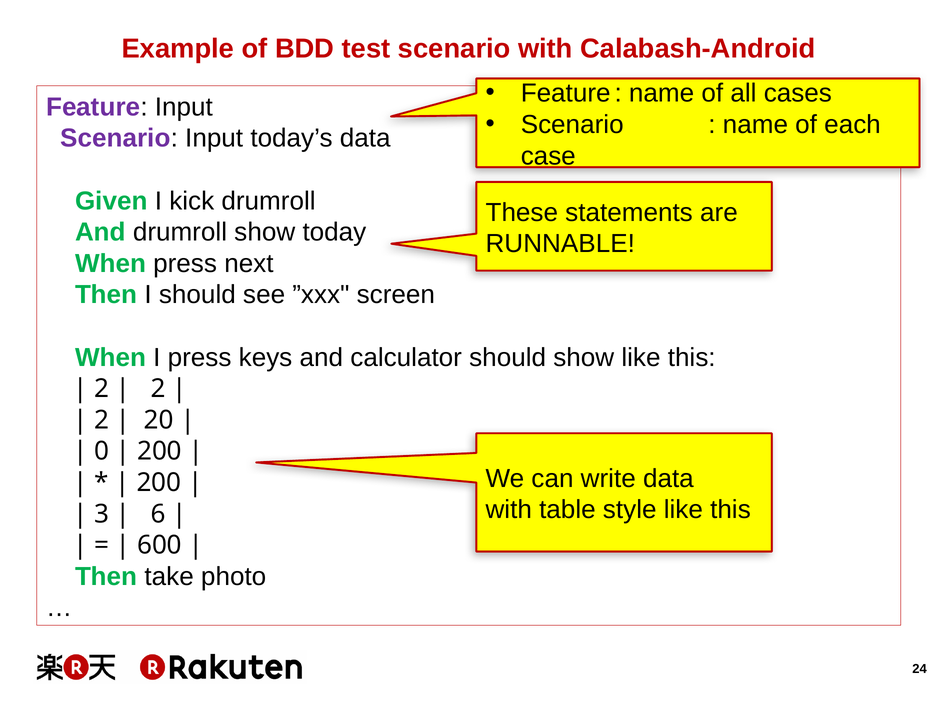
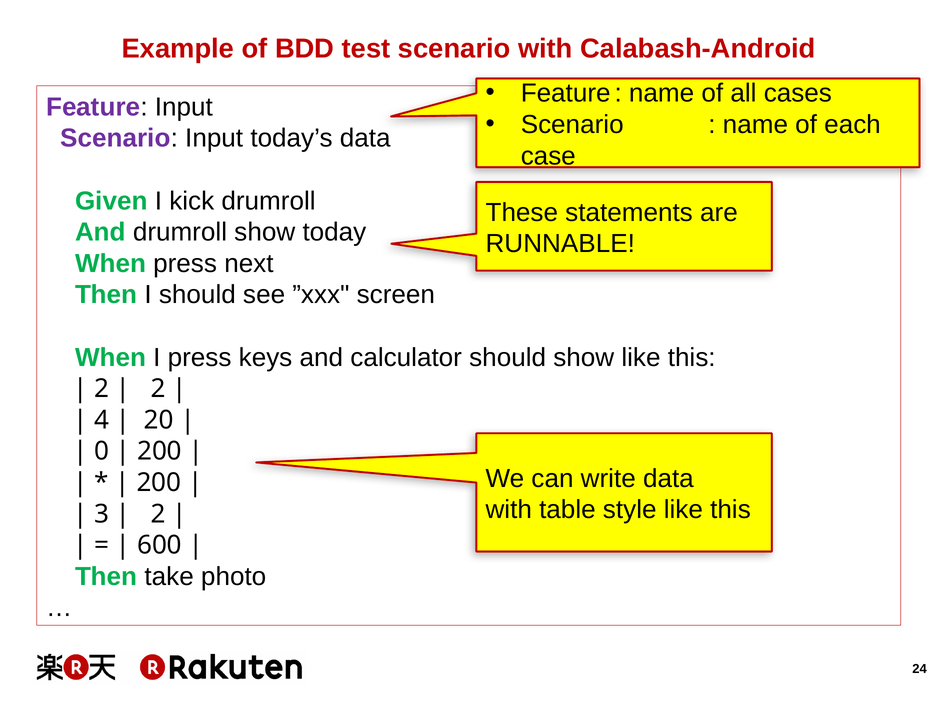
2 at (102, 420): 2 -> 4
6 at (158, 514): 6 -> 2
